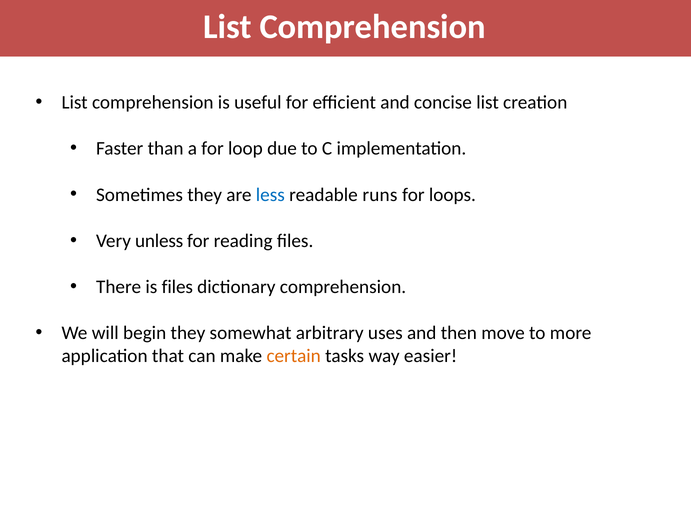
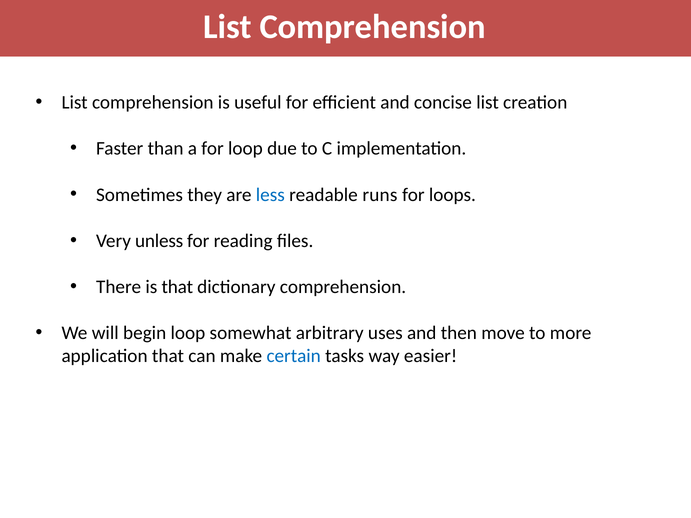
is files: files -> that
begin they: they -> loop
certain colour: orange -> blue
